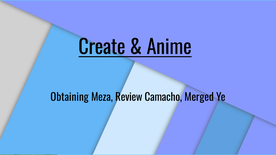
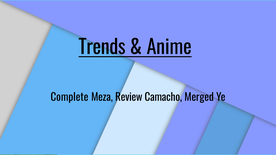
Create: Create -> Trends
Obtaining: Obtaining -> Complete
